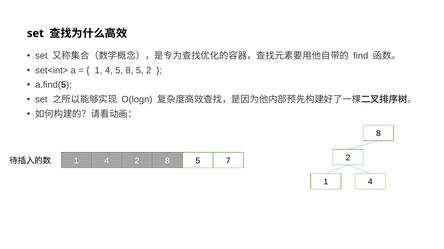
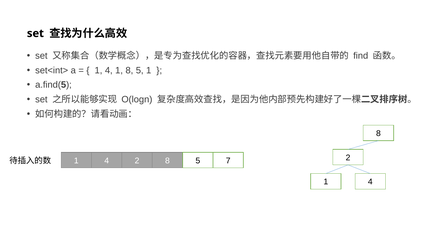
4 5: 5 -> 1
5 2: 2 -> 1
